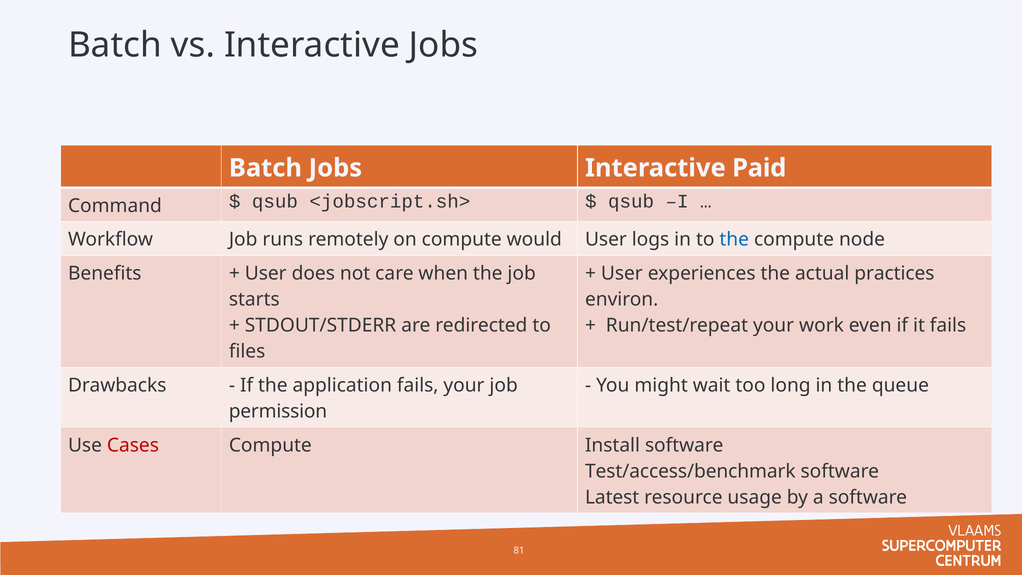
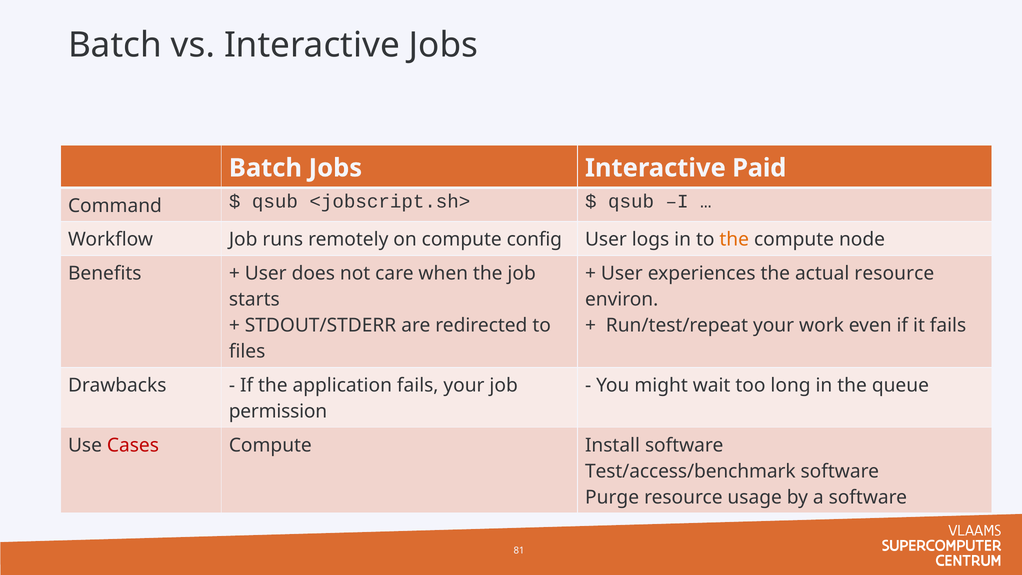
would: would -> config
the at (734, 239) colour: blue -> orange
actual practices: practices -> resource
Latest: Latest -> Purge
